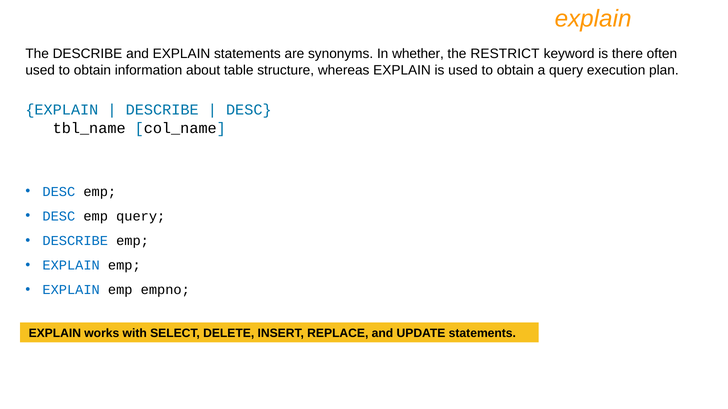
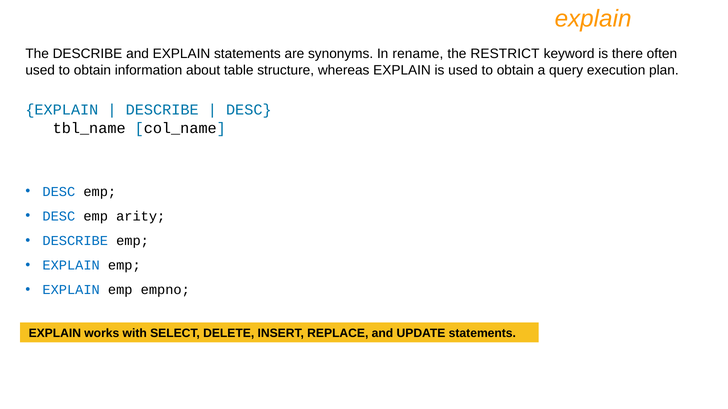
whether: whether -> rename
emp query: query -> arity
